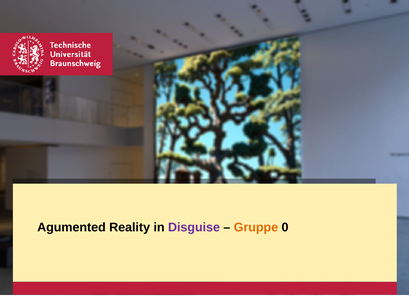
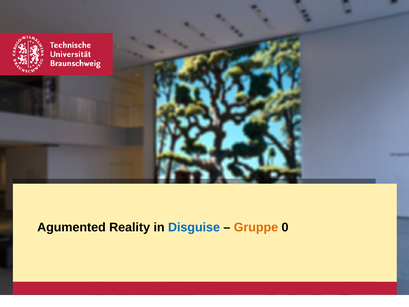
Disguise colour: purple -> blue
